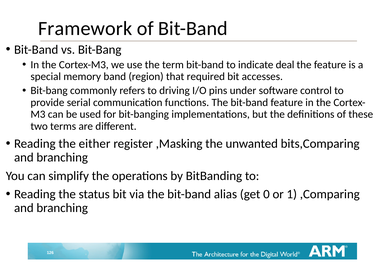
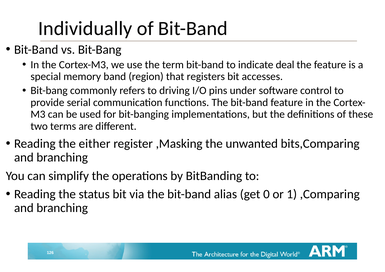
Framework: Framework -> Individually
required: required -> registers
